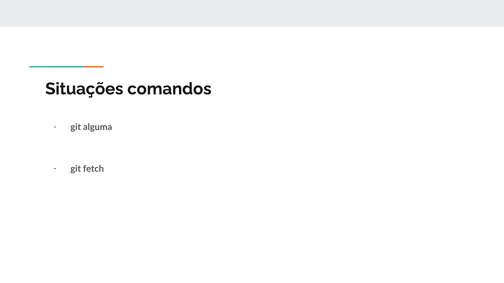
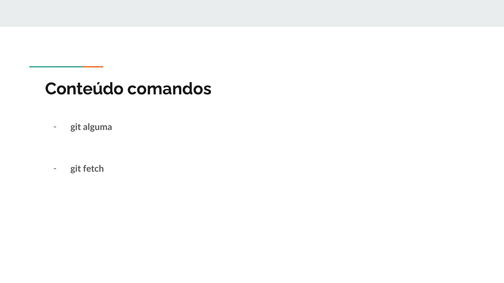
Situações: Situações -> Conteúdo
